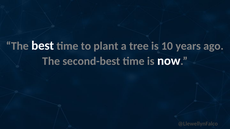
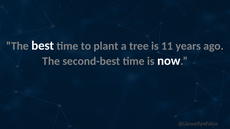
10: 10 -> 11
